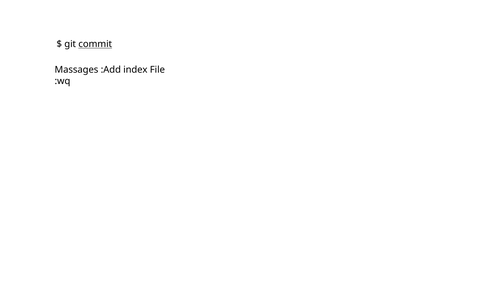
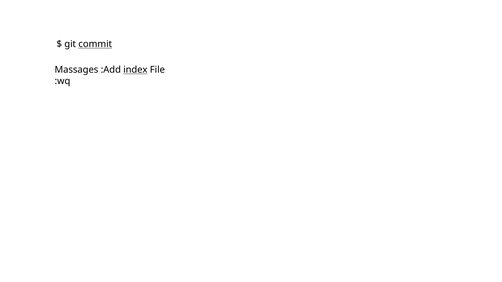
index underline: none -> present
